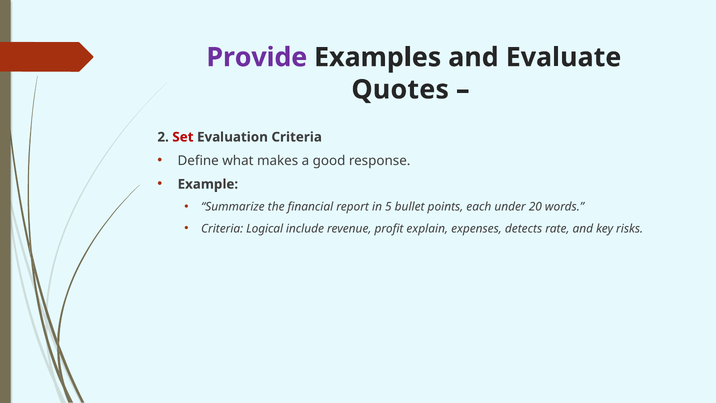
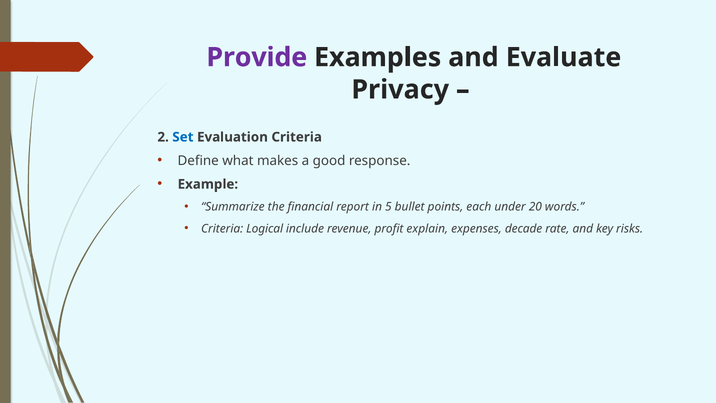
Quotes: Quotes -> Privacy
Set colour: red -> blue
detects: detects -> decade
